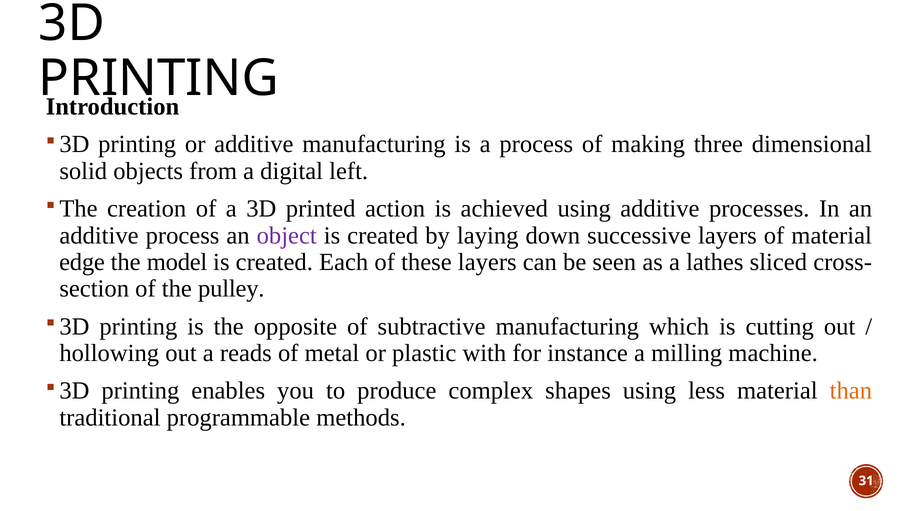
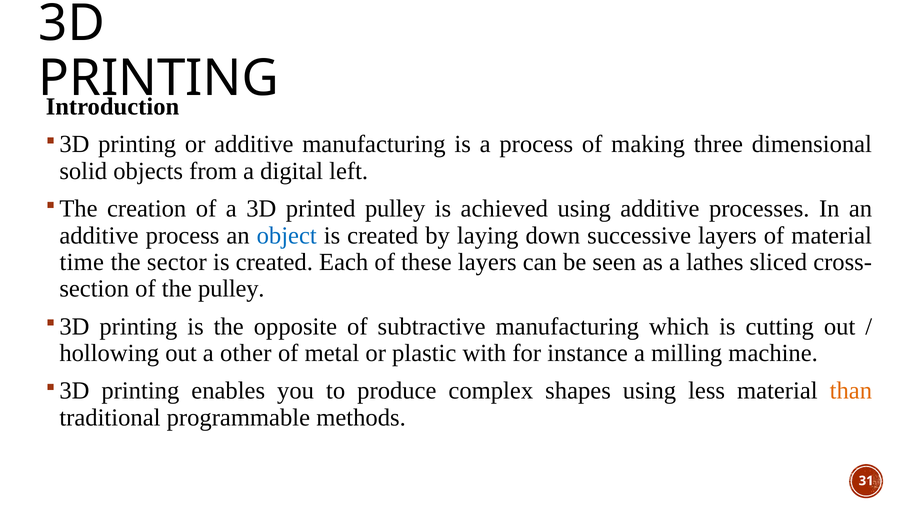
printed action: action -> pulley
object colour: purple -> blue
edge: edge -> time
model: model -> sector
reads: reads -> other
